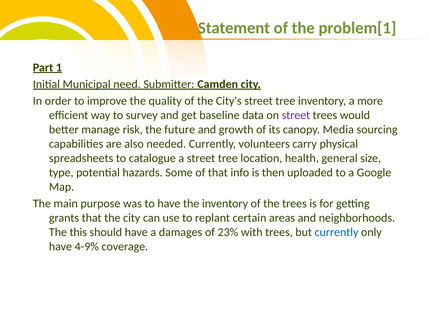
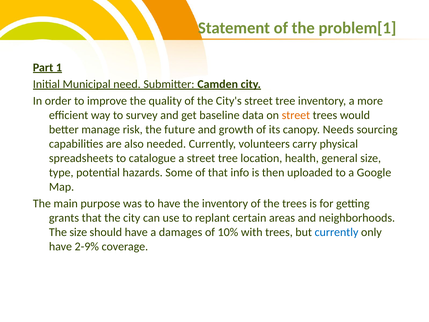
street at (296, 115) colour: purple -> orange
Media: Media -> Needs
The this: this -> size
23%: 23% -> 10%
4-9%: 4-9% -> 2-9%
